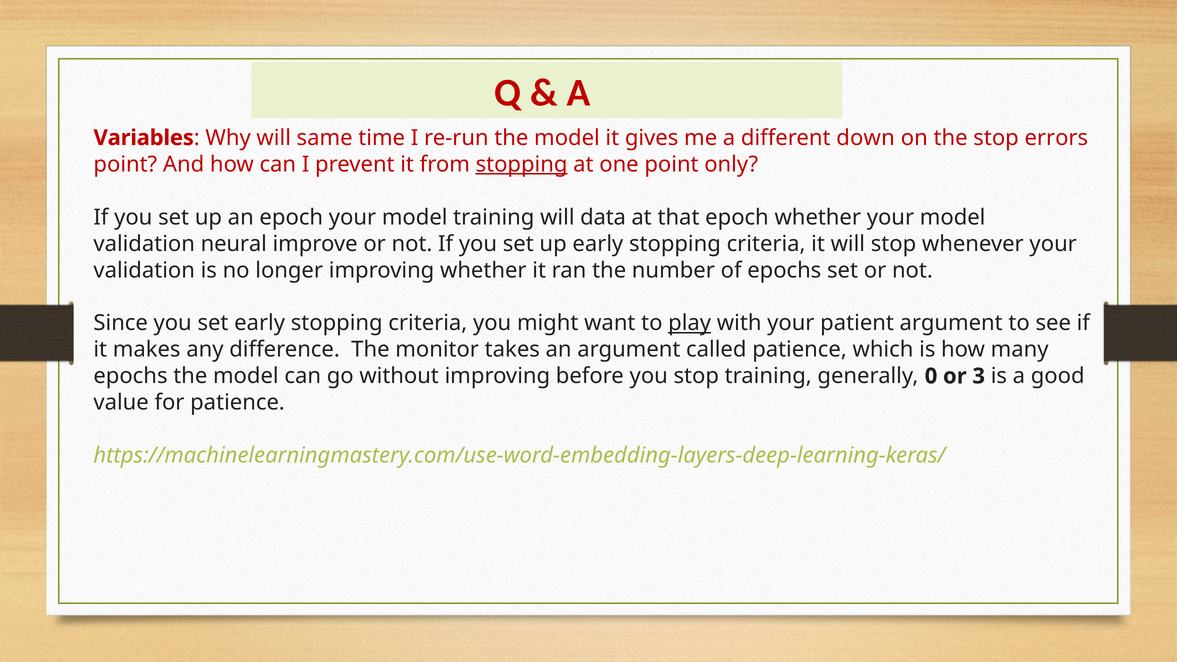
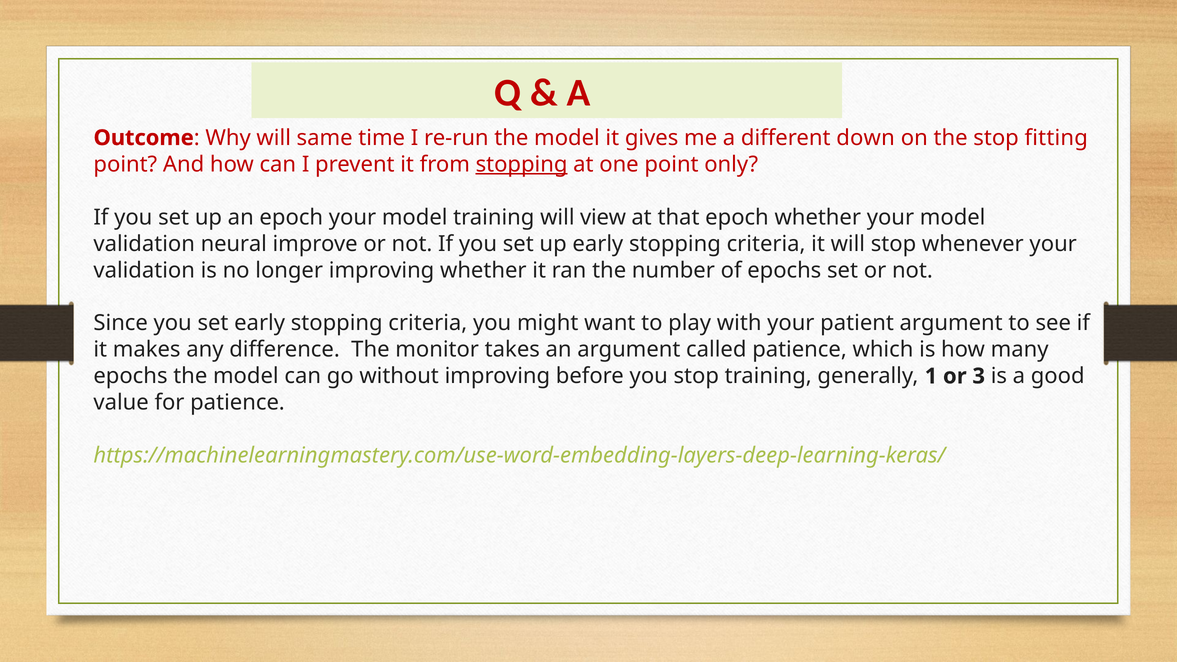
Variables: Variables -> Outcome
errors: errors -> fitting
data: data -> view
play underline: present -> none
0: 0 -> 1
